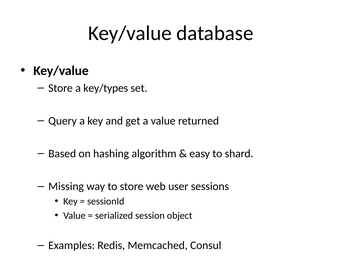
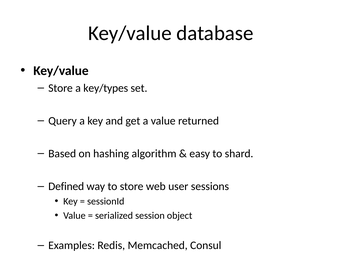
Missing: Missing -> Defined
